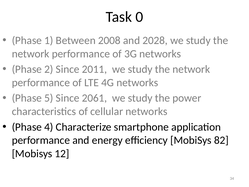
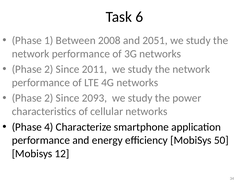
0: 0 -> 6
2028: 2028 -> 2051
5 at (49, 98): 5 -> 2
2061: 2061 -> 2093
82: 82 -> 50
